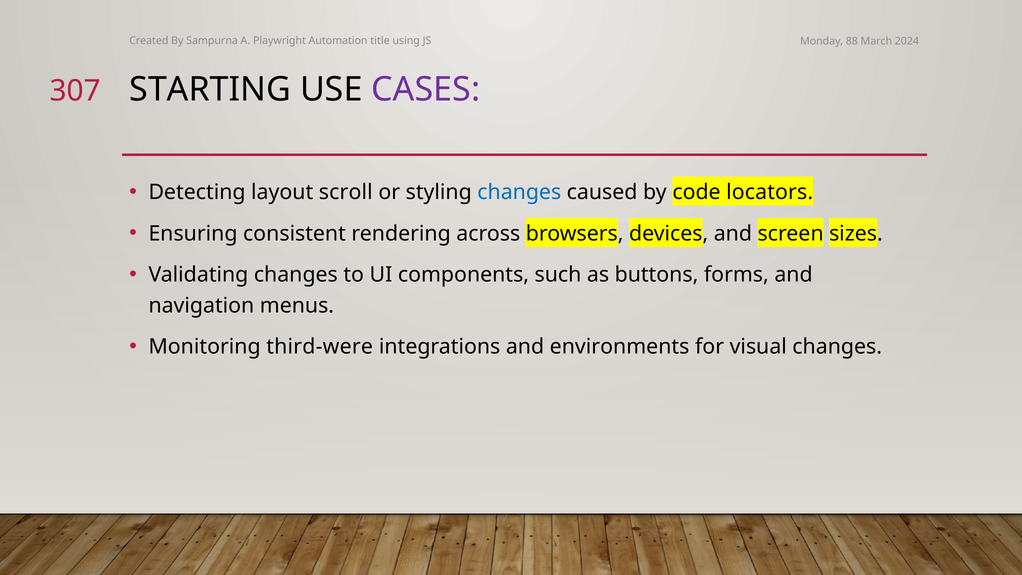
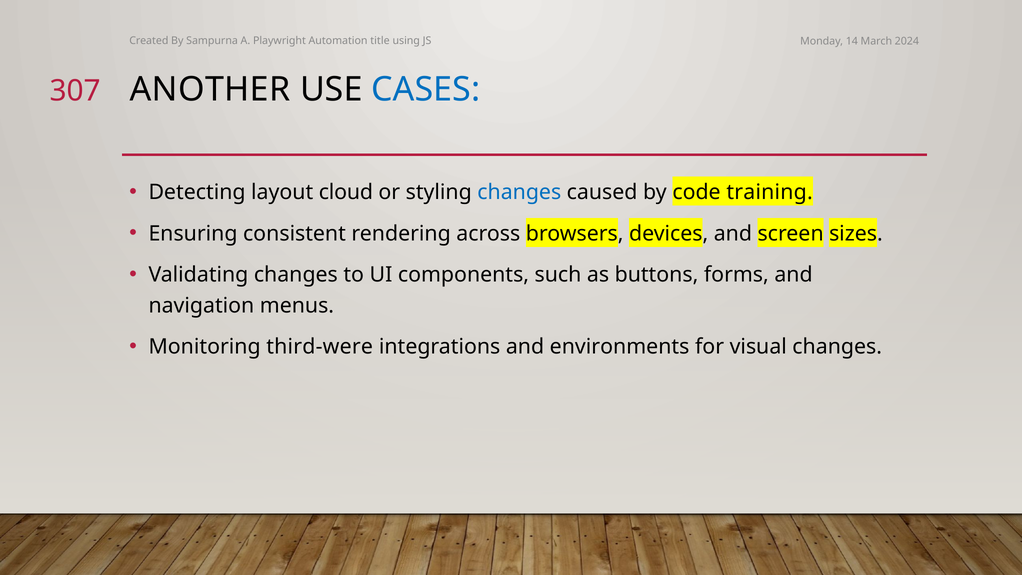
88: 88 -> 14
STARTING: STARTING -> ANOTHER
CASES colour: purple -> blue
scroll: scroll -> cloud
locators: locators -> training
